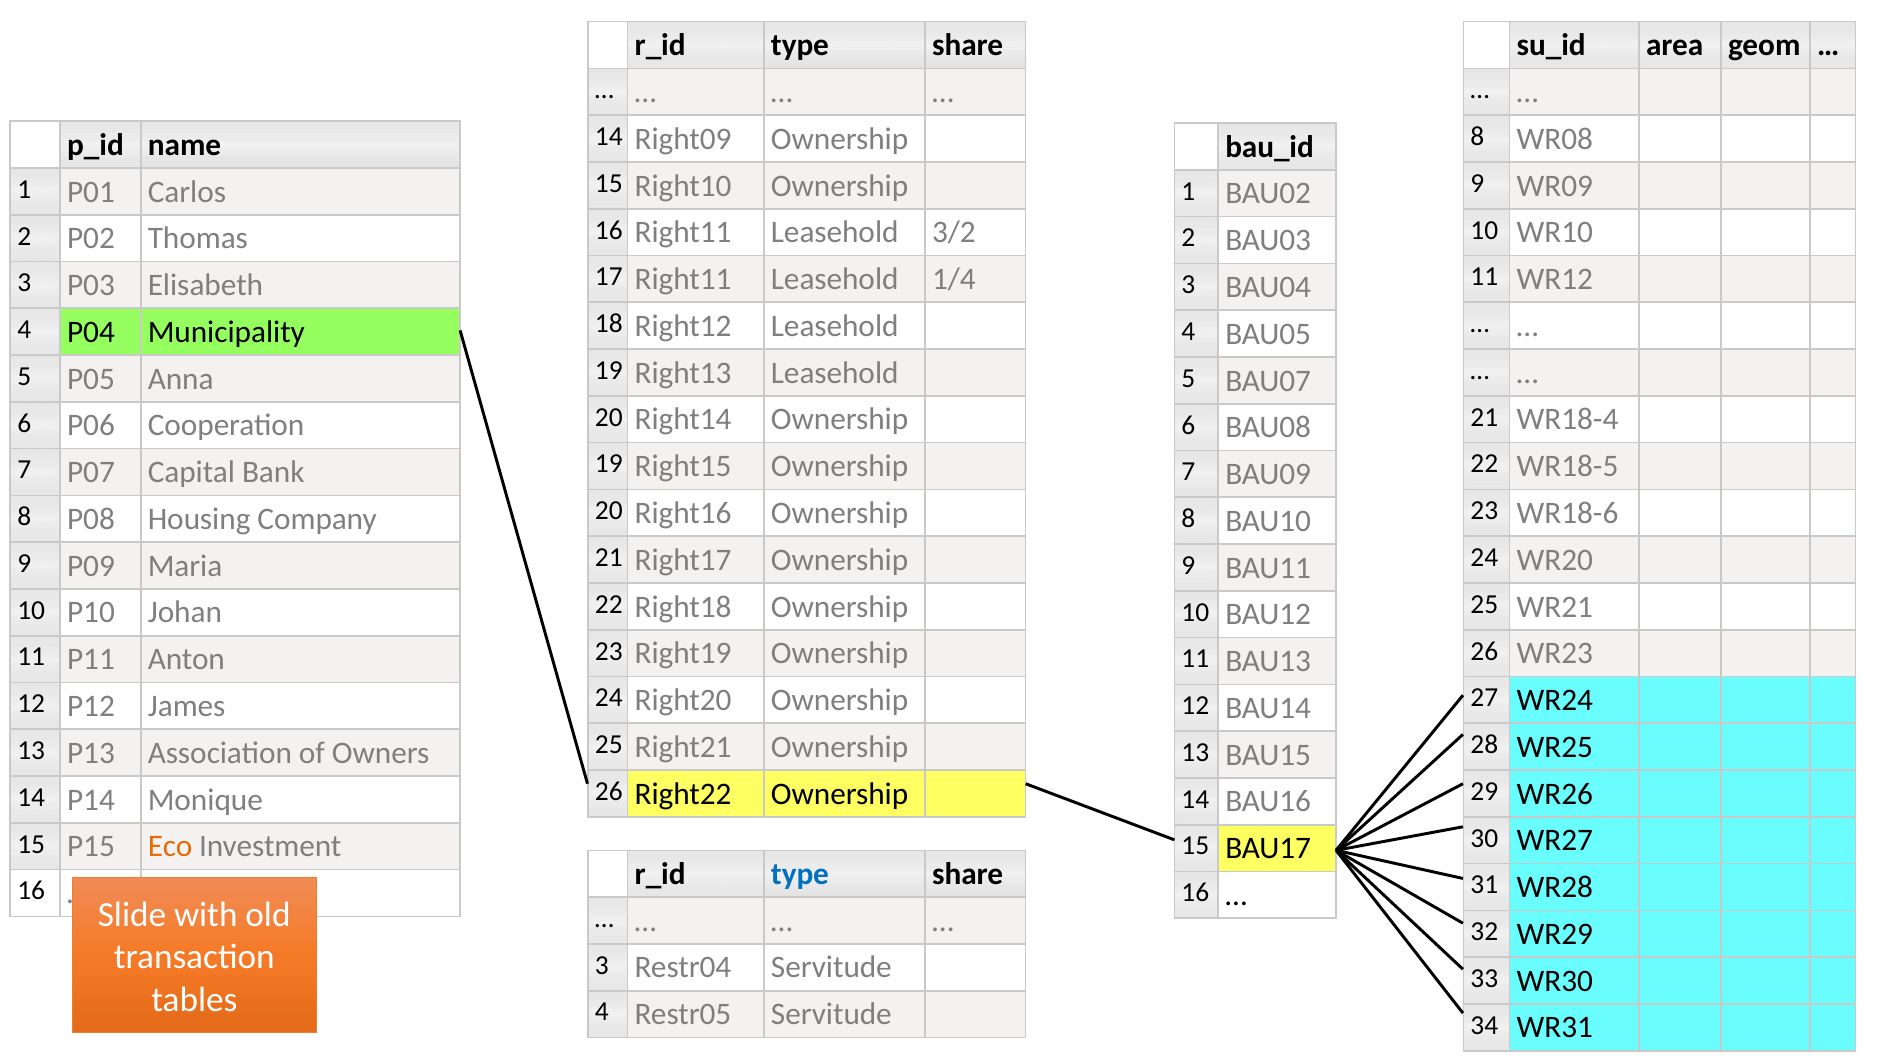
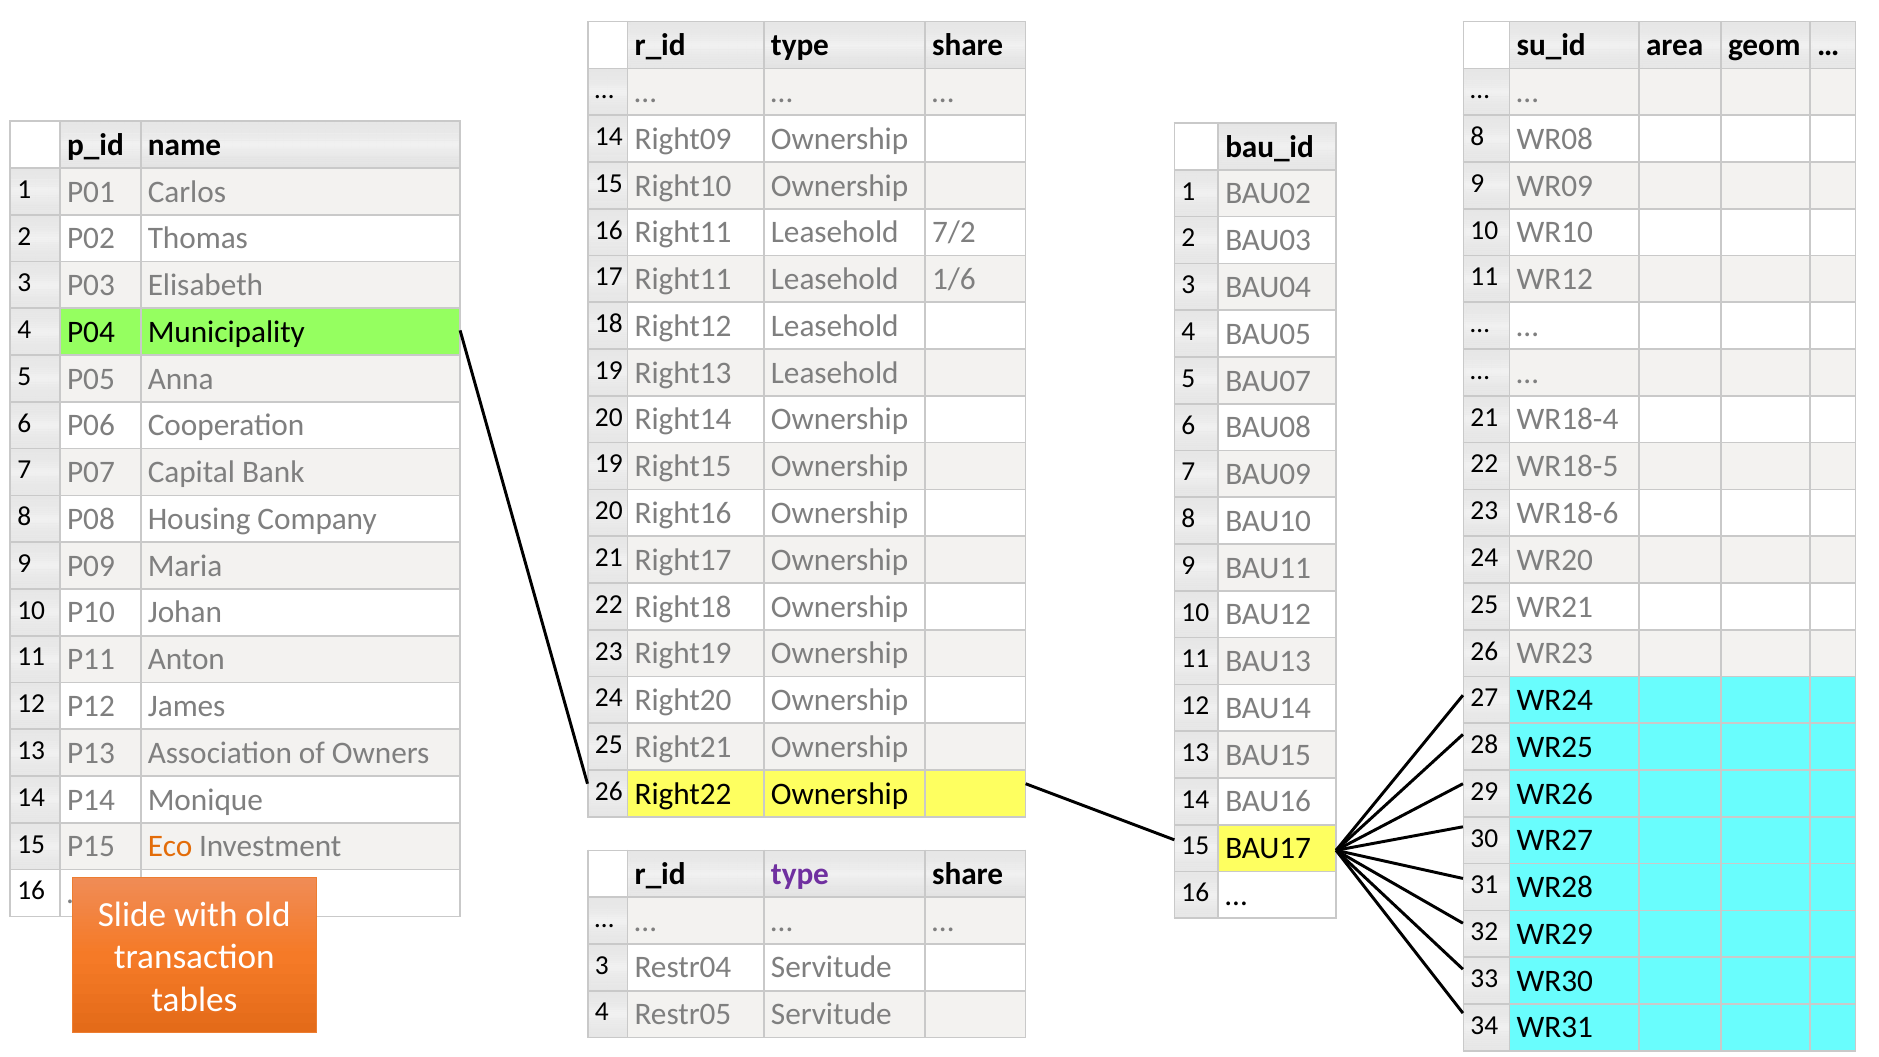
3/2: 3/2 -> 7/2
1/4: 1/4 -> 1/6
type at (800, 874) colour: blue -> purple
